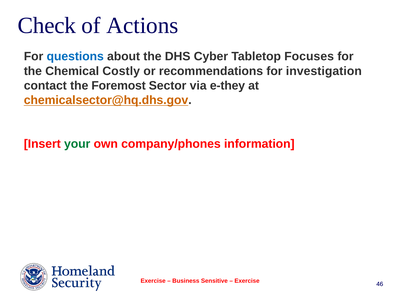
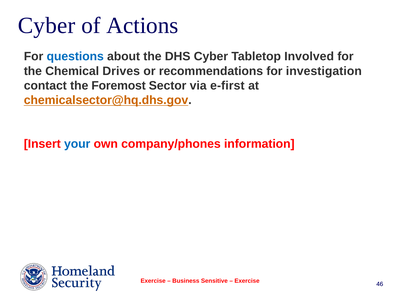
Check at (47, 25): Check -> Cyber
Focuses: Focuses -> Involved
Costly: Costly -> Drives
e-they: e-they -> e-first
your colour: green -> blue
